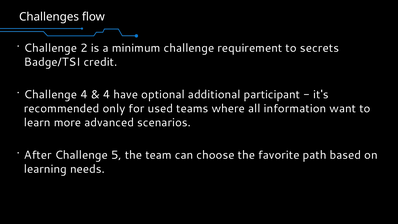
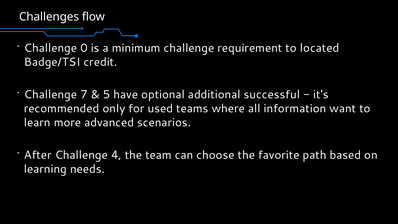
2: 2 -> 0
secrets: secrets -> located
Challenge 4: 4 -> 7
4 at (107, 95): 4 -> 5
participant: participant -> successful
5: 5 -> 4
